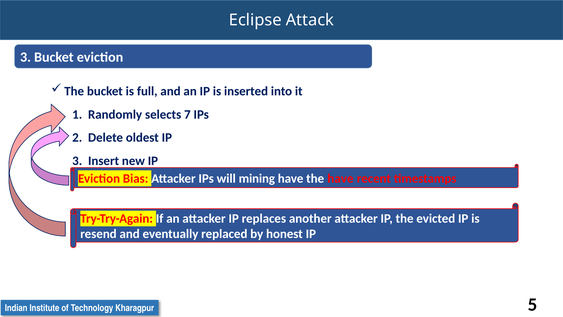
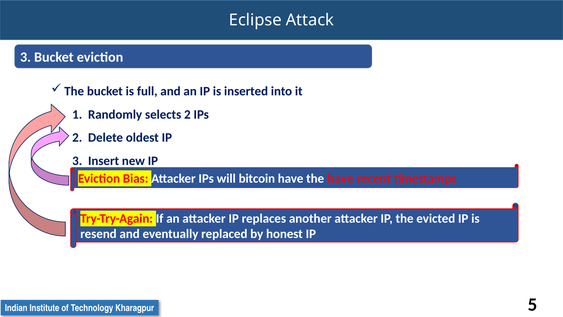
selects 7: 7 -> 2
mining: mining -> bitcoin
